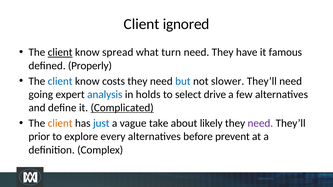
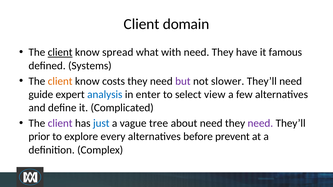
ignored: ignored -> domain
turn: turn -> with
Properly: Properly -> Systems
client at (60, 81) colour: blue -> orange
but colour: blue -> purple
going: going -> guide
holds: holds -> enter
drive: drive -> view
Complicated underline: present -> none
client at (60, 123) colour: orange -> purple
take: take -> tree
about likely: likely -> need
